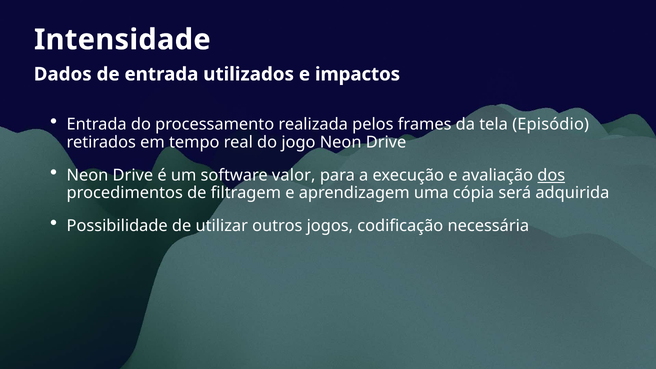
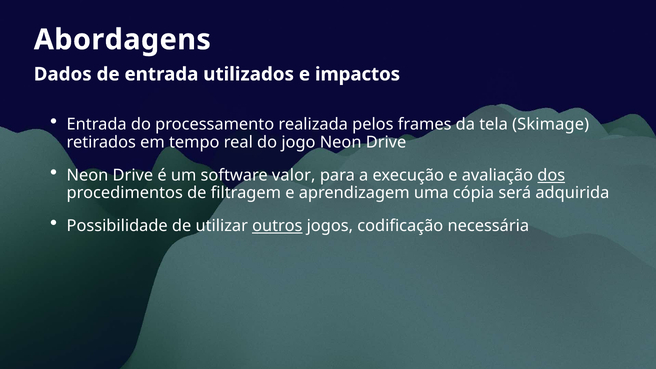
Intensidade: Intensidade -> Abordagens
Episódio: Episódio -> Skimage
outros underline: none -> present
